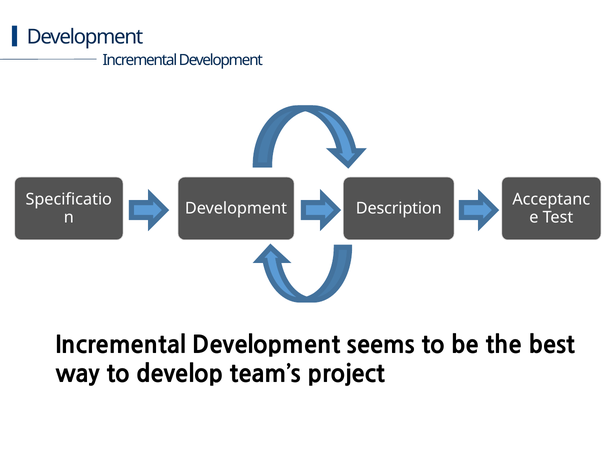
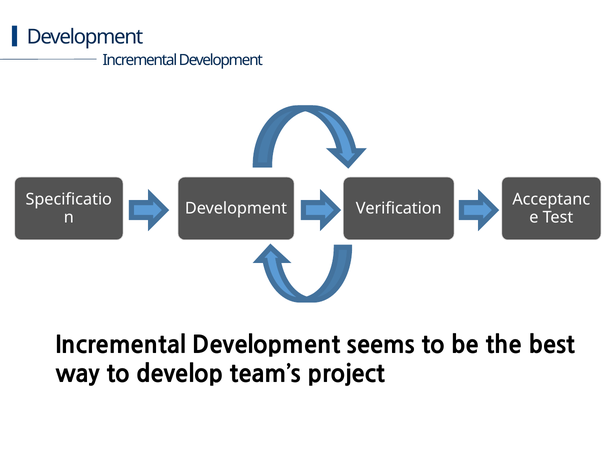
Description: Description -> Verification
